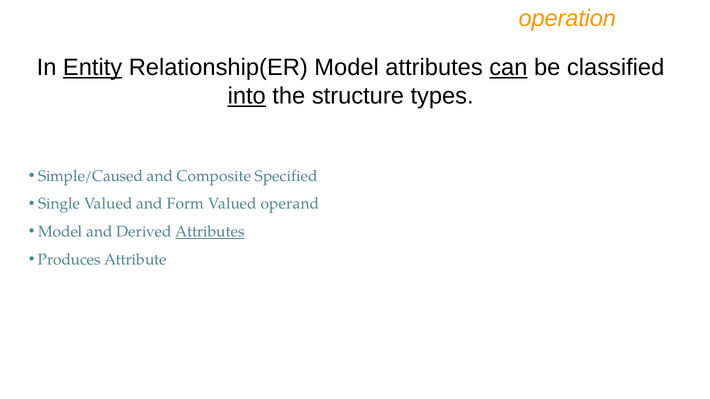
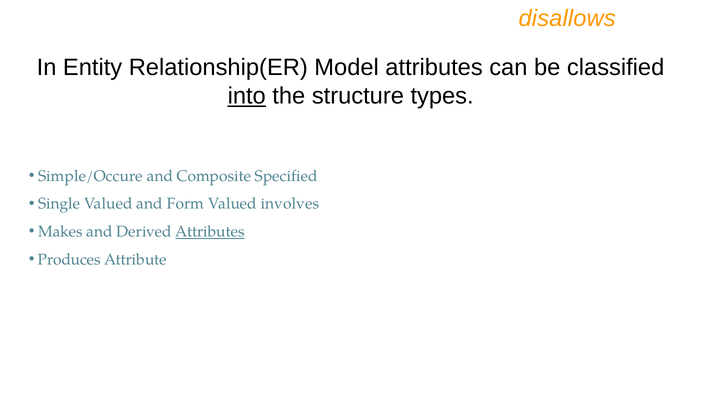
operation: operation -> disallows
Entity underline: present -> none
can underline: present -> none
Simple/Caused: Simple/Caused -> Simple/Occure
operand: operand -> involves
Model at (60, 232): Model -> Makes
